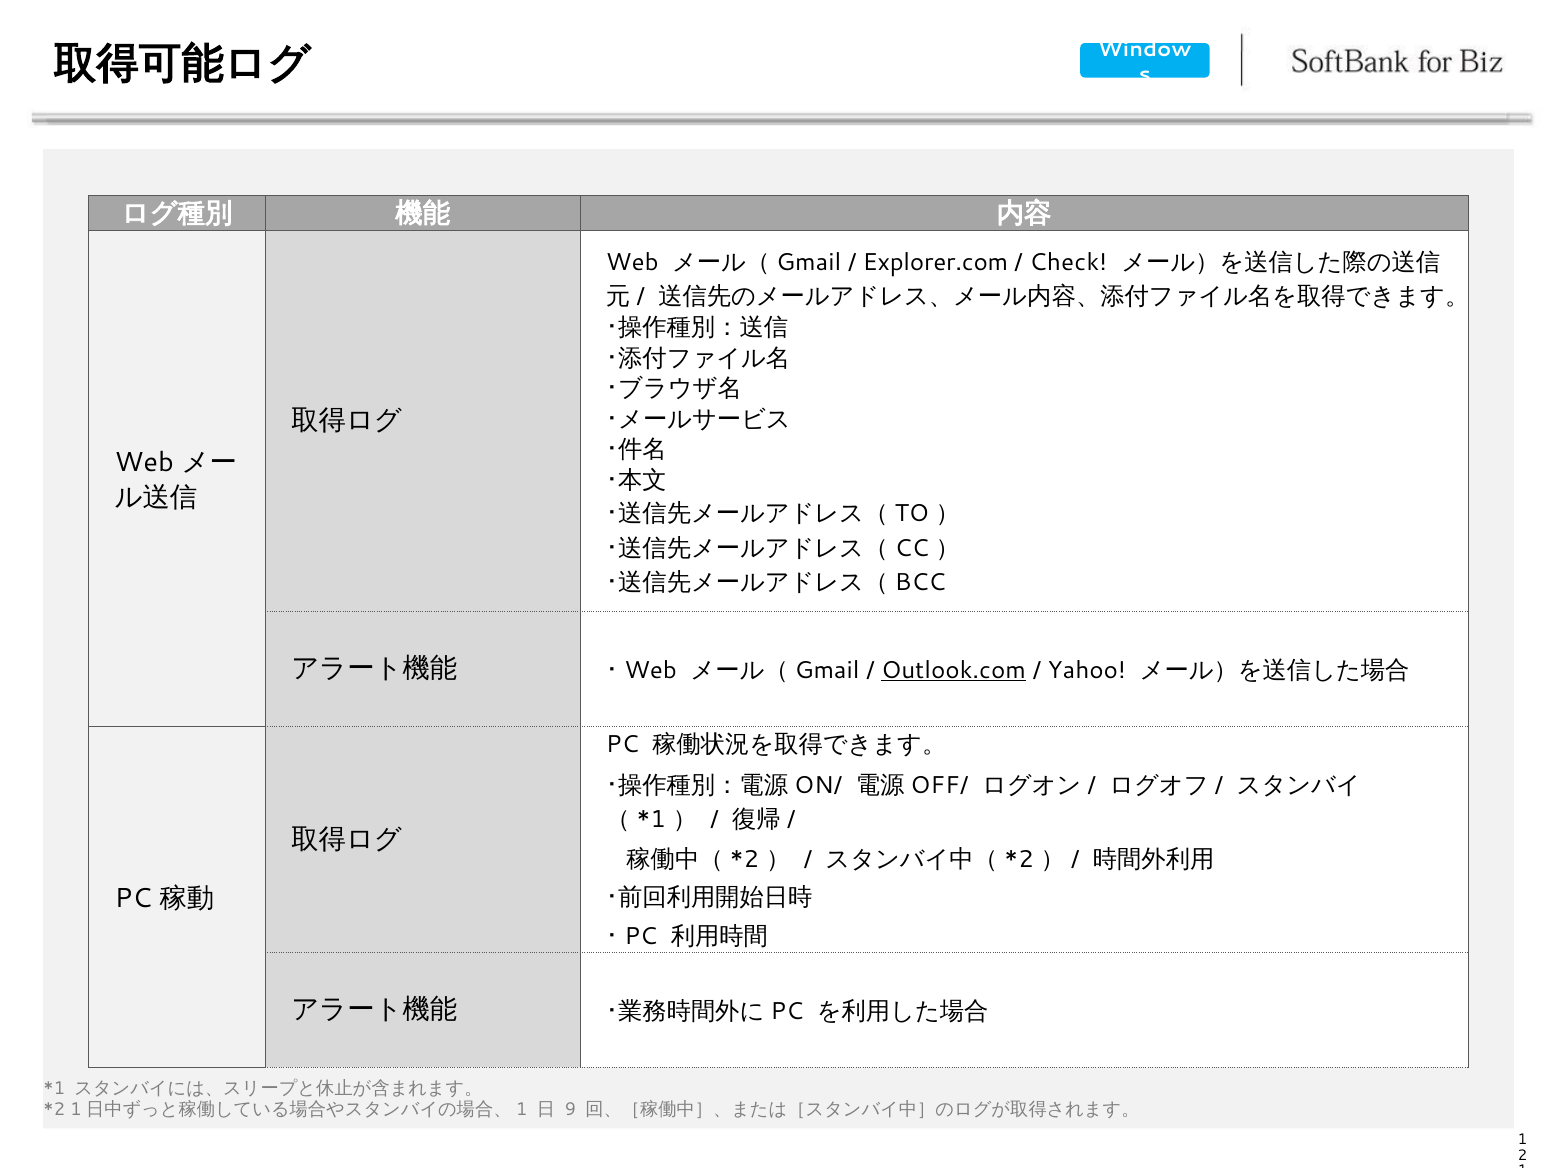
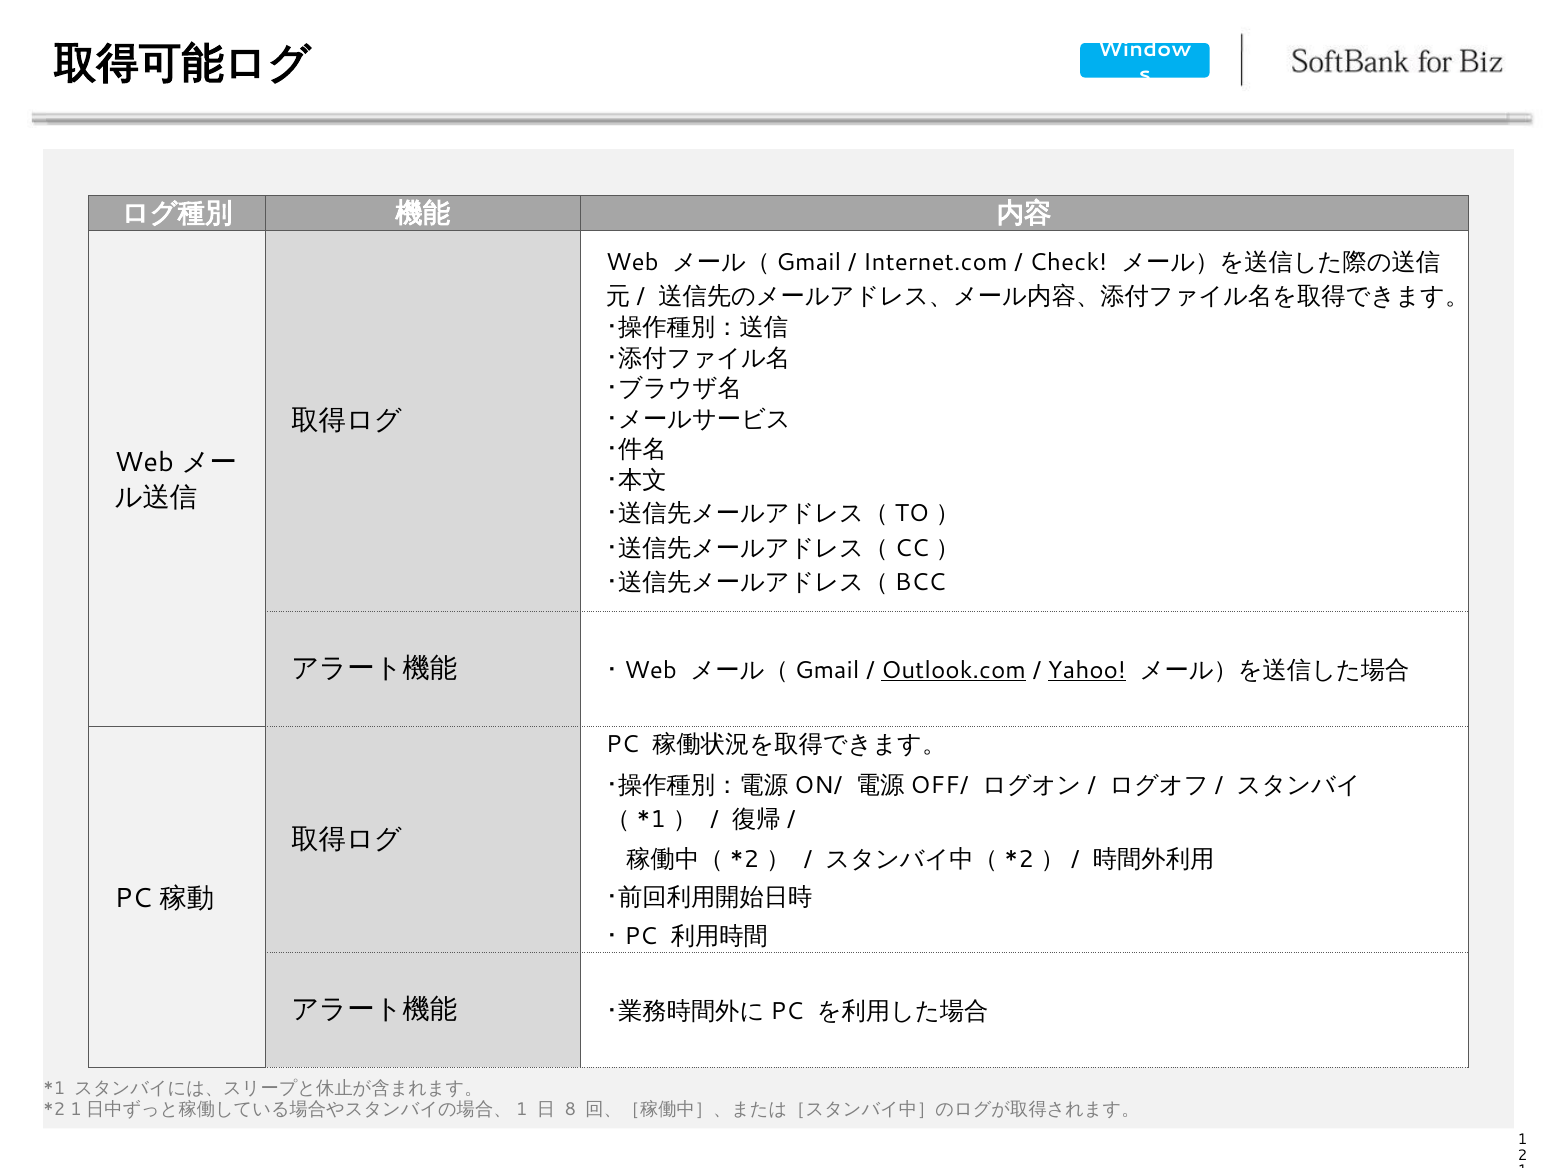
Explorer.com: Explorer.com -> Internet.com
Yahoo underline: none -> present
9: 9 -> 8
